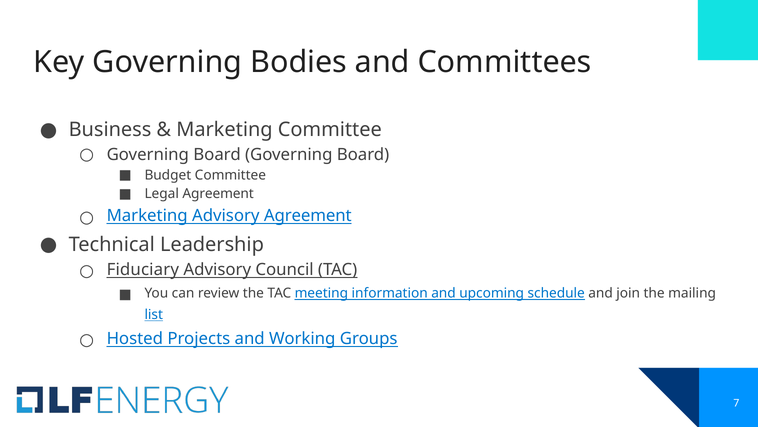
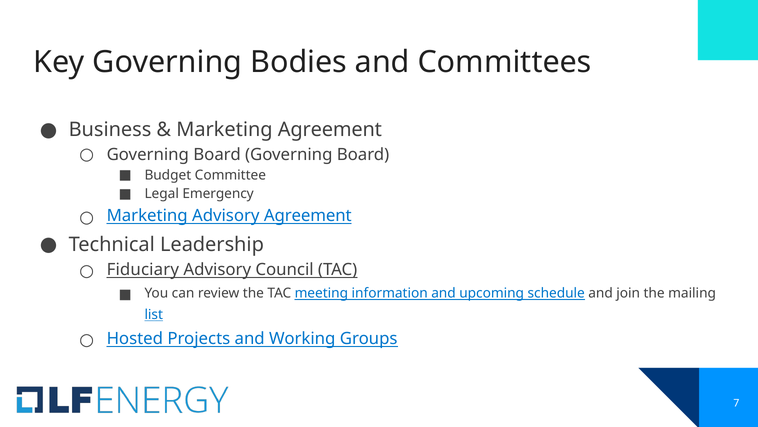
Marketing Committee: Committee -> Agreement
Legal Agreement: Agreement -> Emergency
